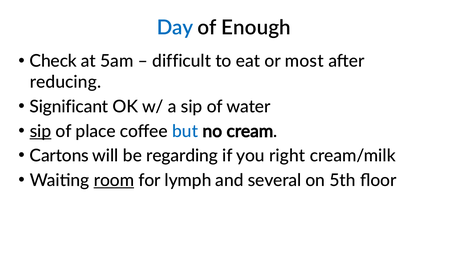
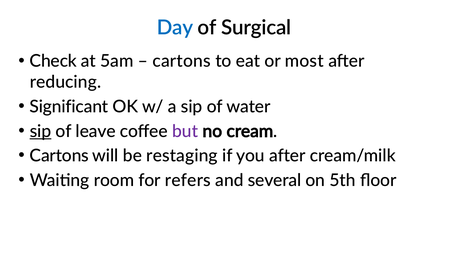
Enough: Enough -> Surgical
difficult at (182, 61): difficult -> cartons
place: place -> leave
but colour: blue -> purple
regarding: regarding -> restaging
you right: right -> after
room underline: present -> none
lymph: lymph -> refers
